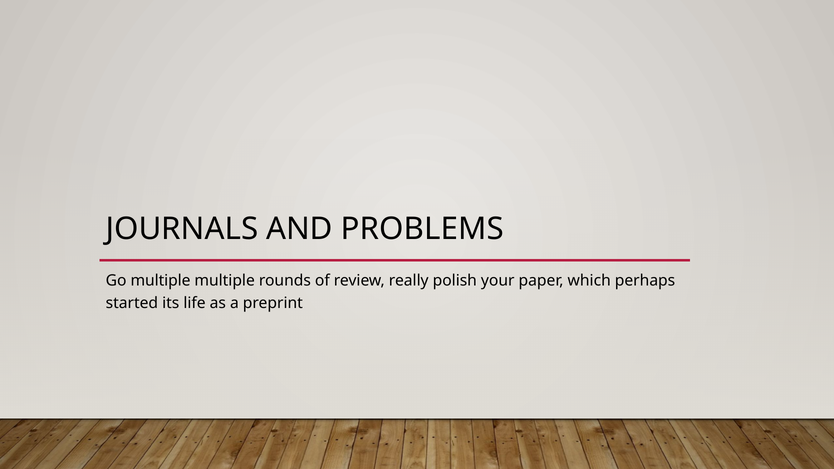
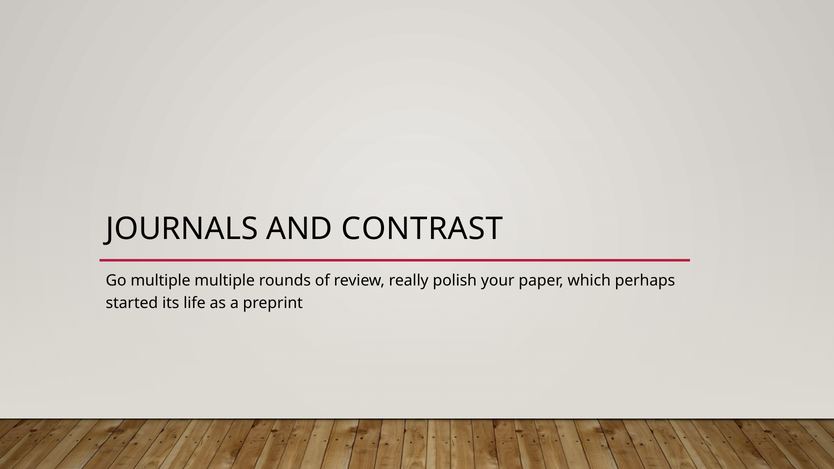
PROBLEMS: PROBLEMS -> CONTRAST
